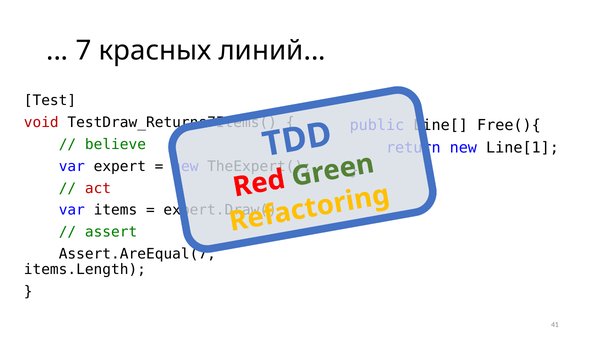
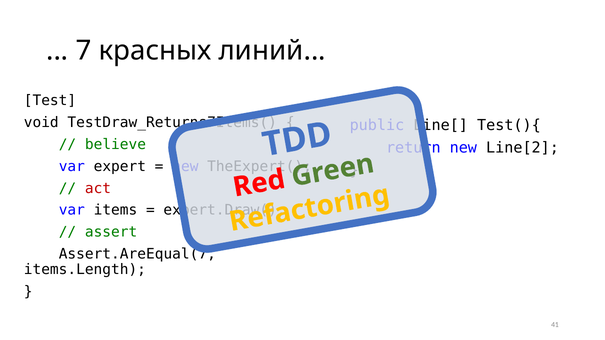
void colour: red -> black
Free(){: Free(){ -> Test(){
Line[1: Line[1 -> Line[2
